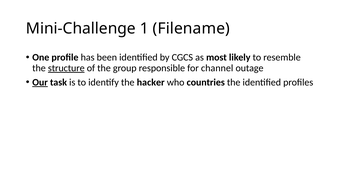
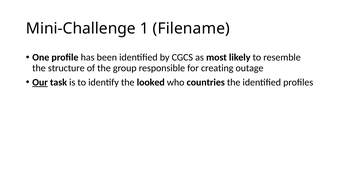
structure underline: present -> none
channel: channel -> creating
hacker: hacker -> looked
